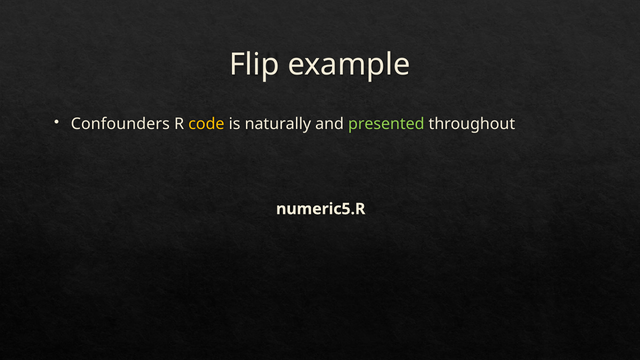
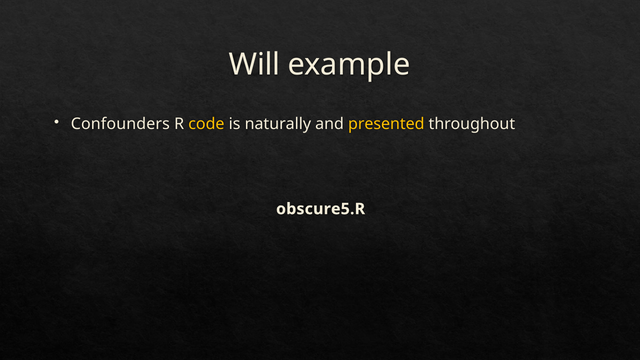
Flip: Flip -> Will
presented colour: light green -> yellow
numeric5.R: numeric5.R -> obscure5.R
